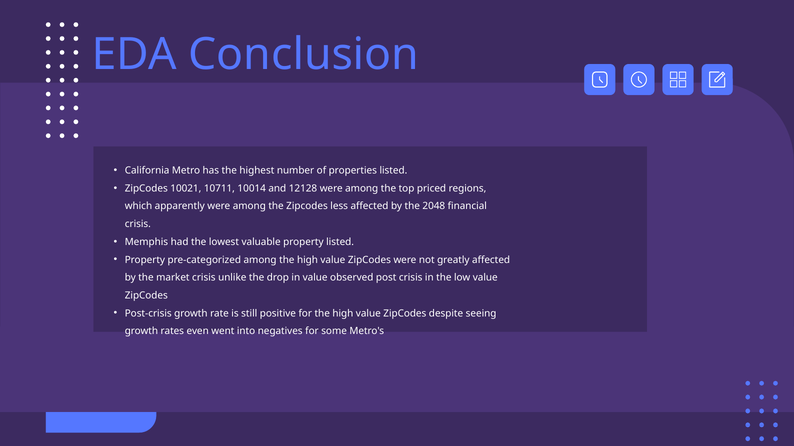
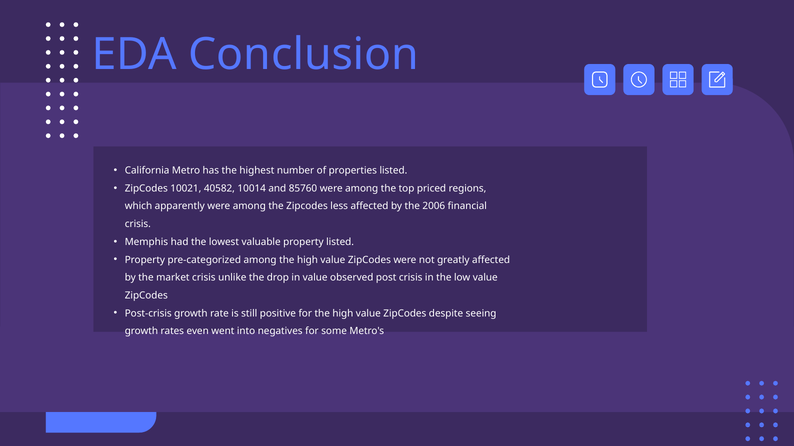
10711: 10711 -> 40582
12128: 12128 -> 85760
2048: 2048 -> 2006
